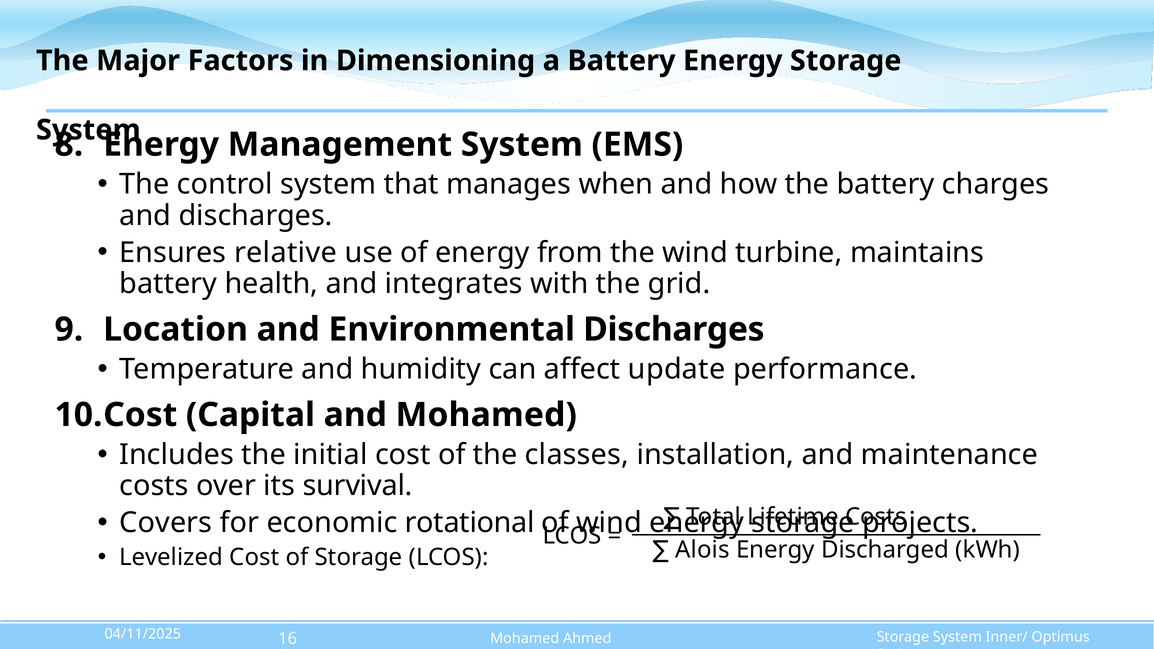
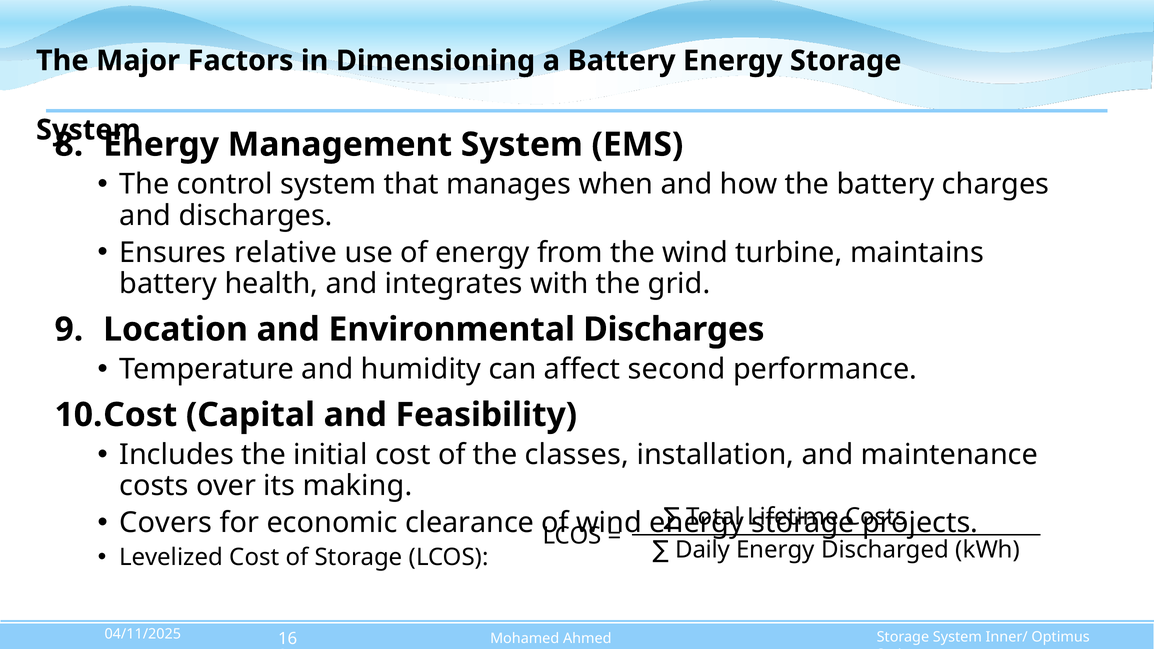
update: update -> second
and Mohamed: Mohamed -> Feasibility
survival: survival -> making
rotational: rotational -> clearance
Alois: Alois -> Daily
